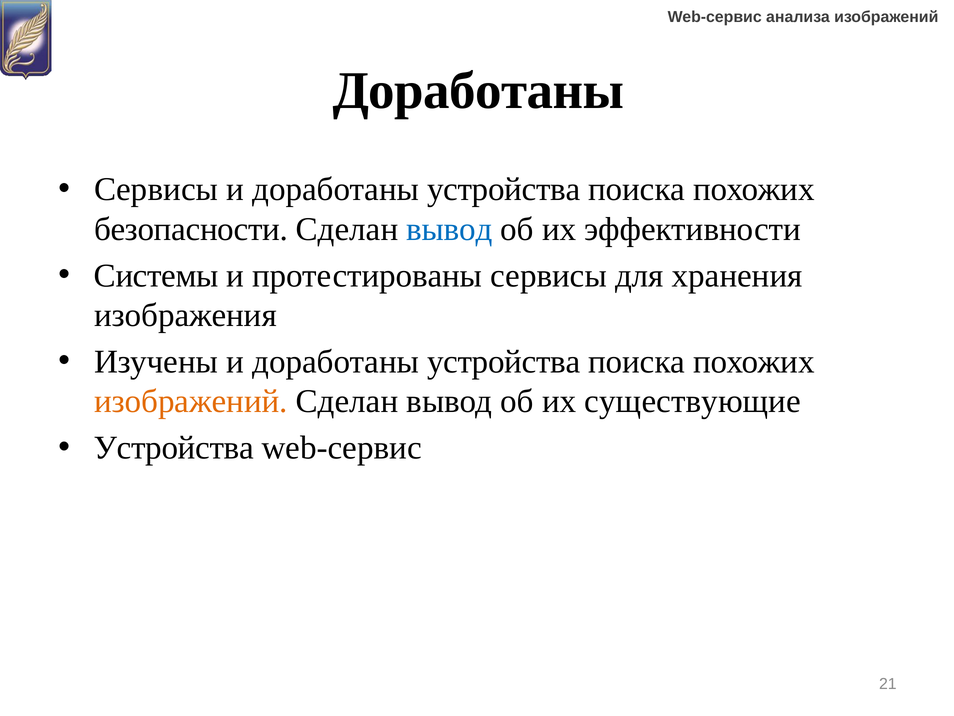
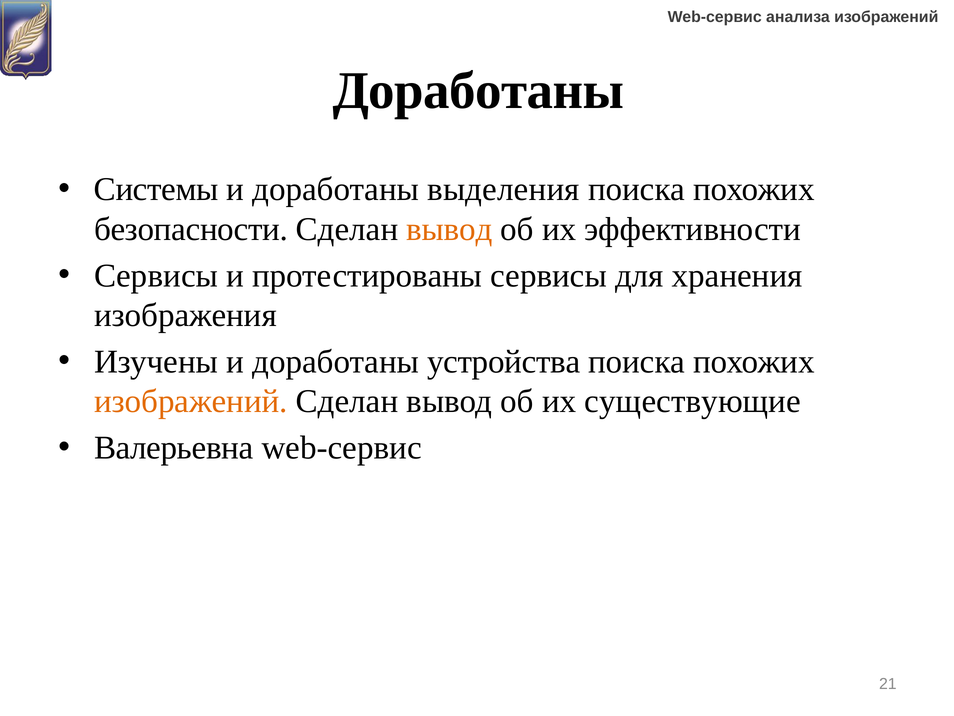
Сервисы at (156, 189): Сервисы -> Системы
устройства at (504, 189): устройства -> выделения
вывод at (449, 229) colour: blue -> orange
Системы at (156, 275): Системы -> Сервисы
Устройства at (174, 448): Устройства -> Валерьевна
